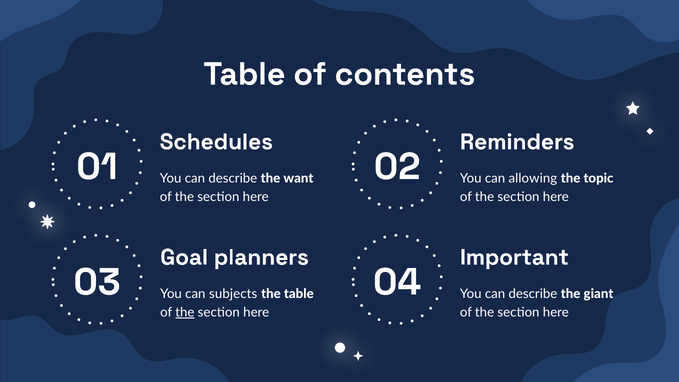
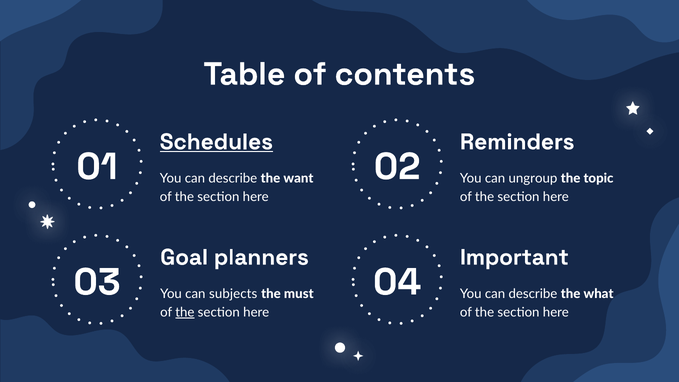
Schedules underline: none -> present
allowing: allowing -> ungroup
the table: table -> must
giant: giant -> what
